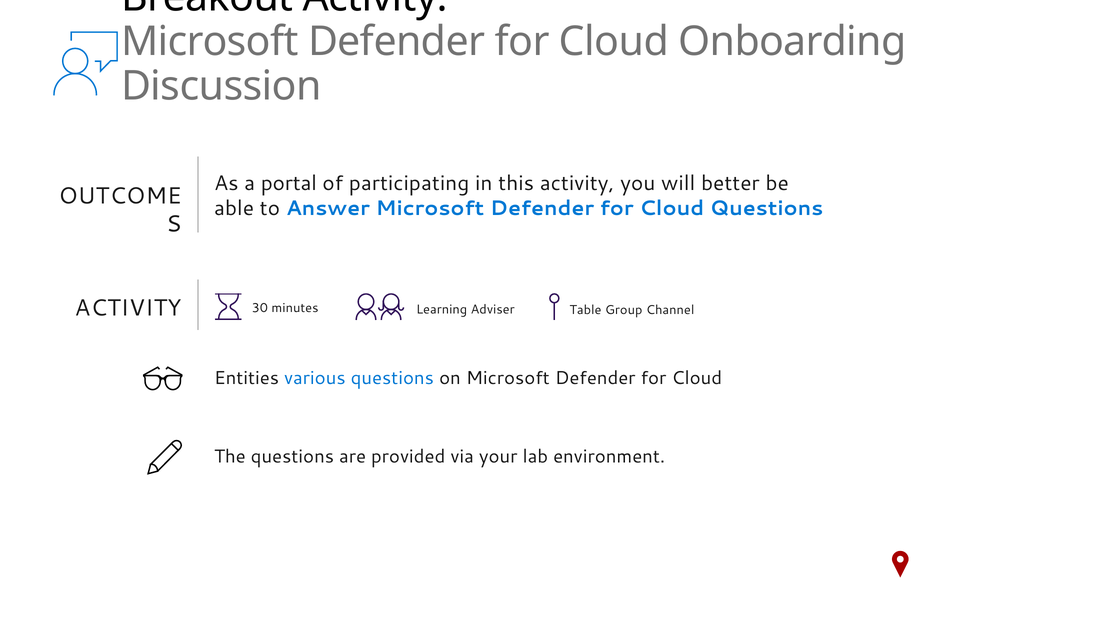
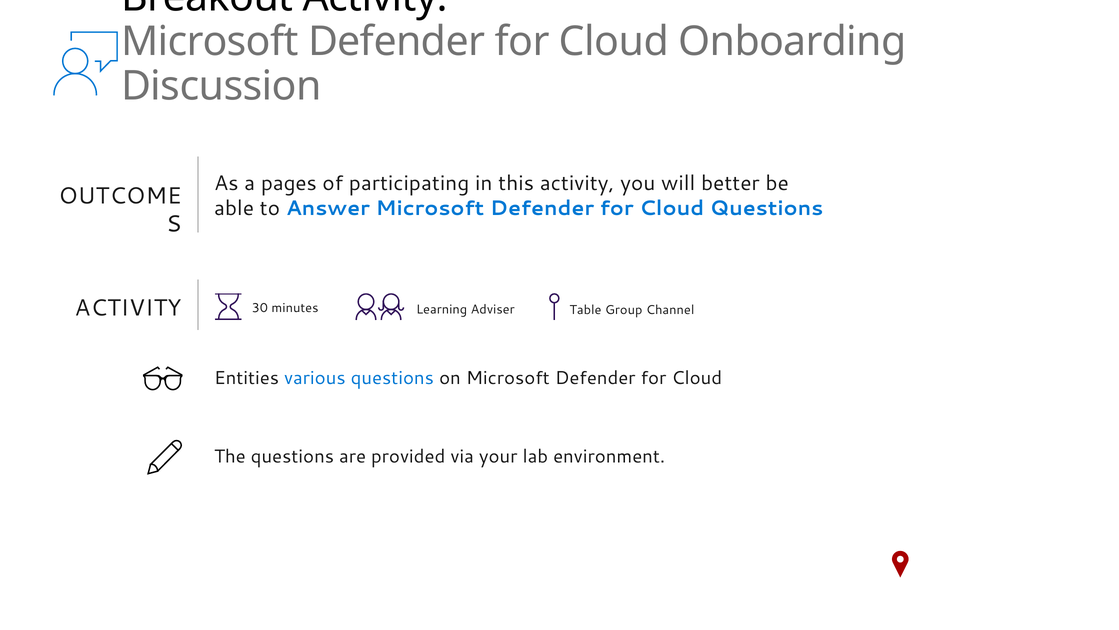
portal: portal -> pages
